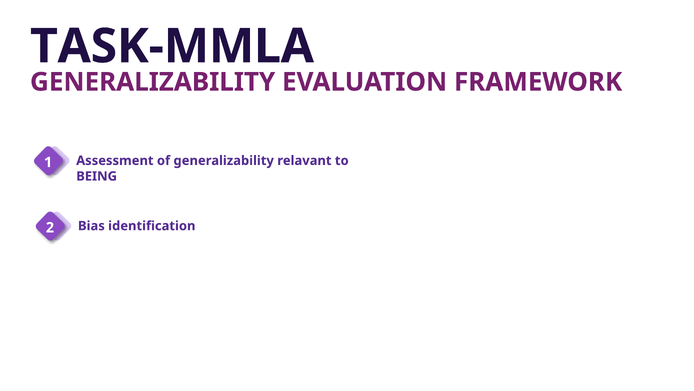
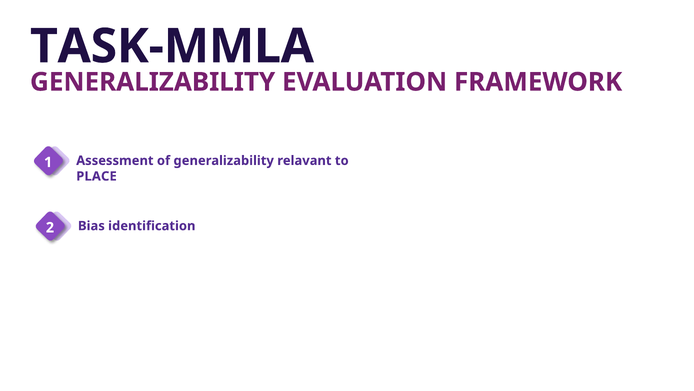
BEING: BEING -> PLACE
